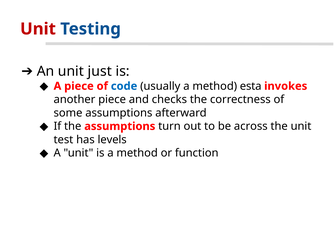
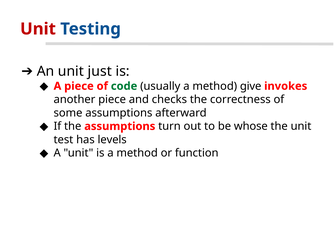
code colour: blue -> green
esta: esta -> give
across: across -> whose
